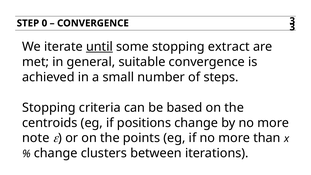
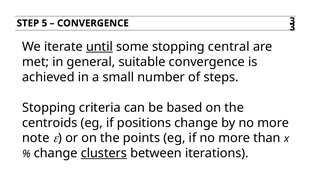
0: 0 -> 5
extract: extract -> central
clusters underline: none -> present
